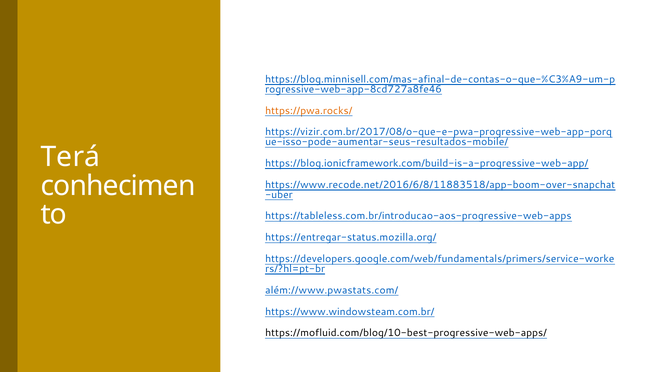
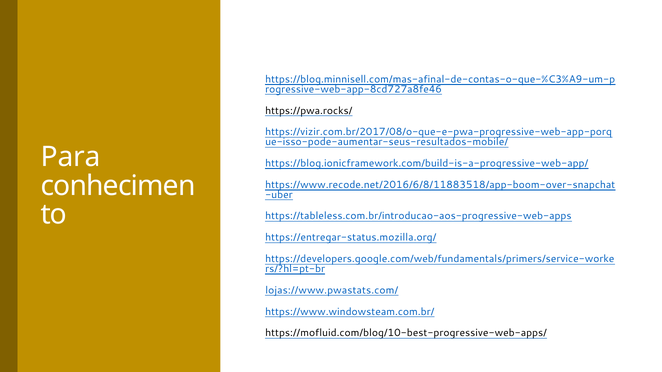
https://pwa.rocks/ colour: orange -> black
Terá: Terá -> Para
além://www.pwastats.com/: além://www.pwastats.com/ -> lojas://www.pwastats.com/
